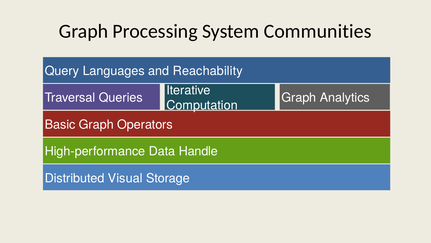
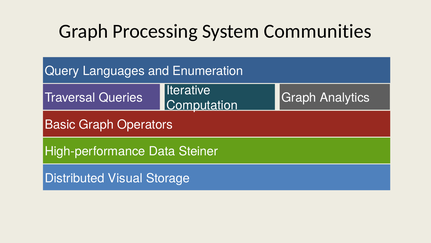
Reachability: Reachability -> Enumeration
Handle: Handle -> Steiner
